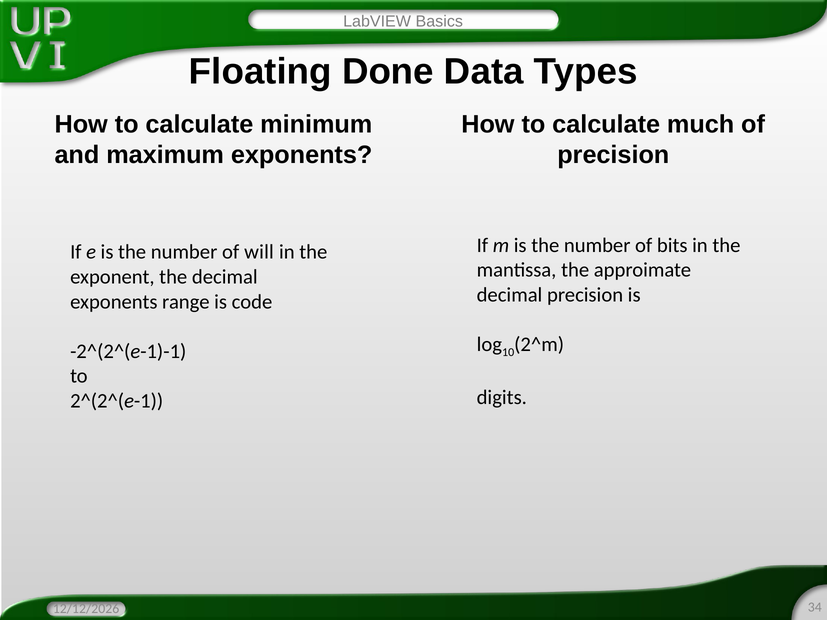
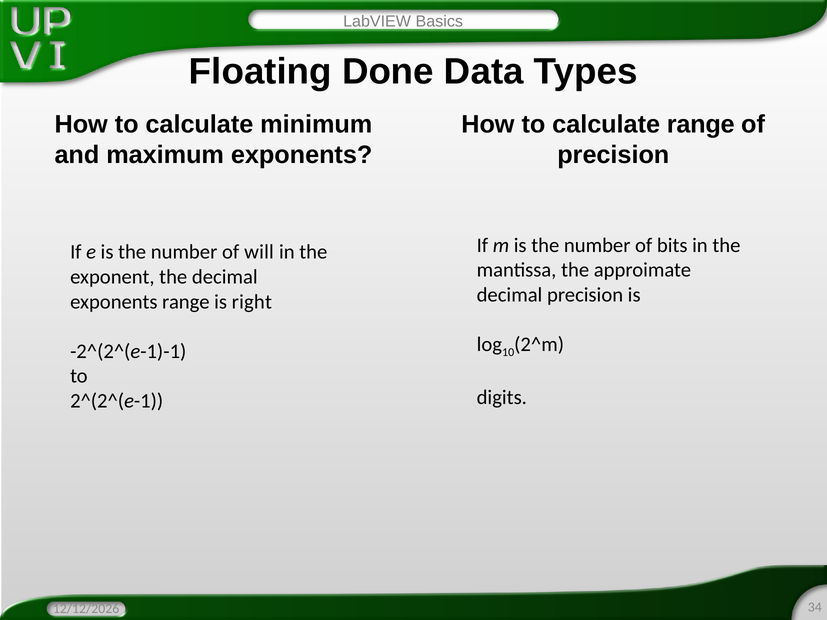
calculate much: much -> range
code: code -> right
